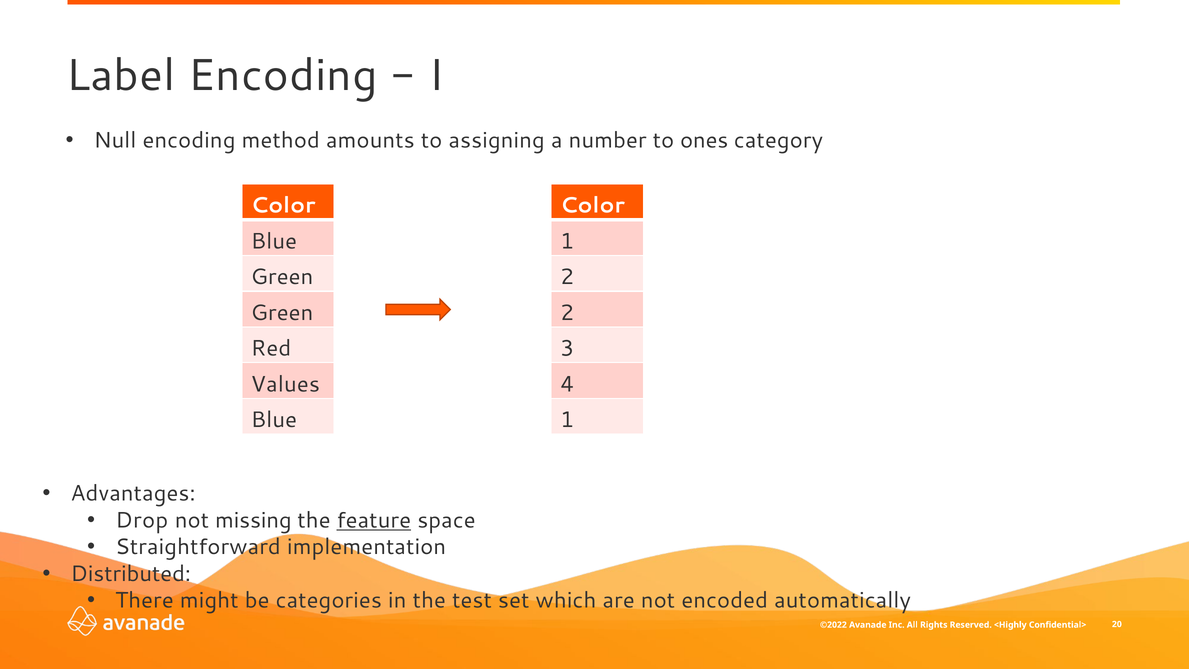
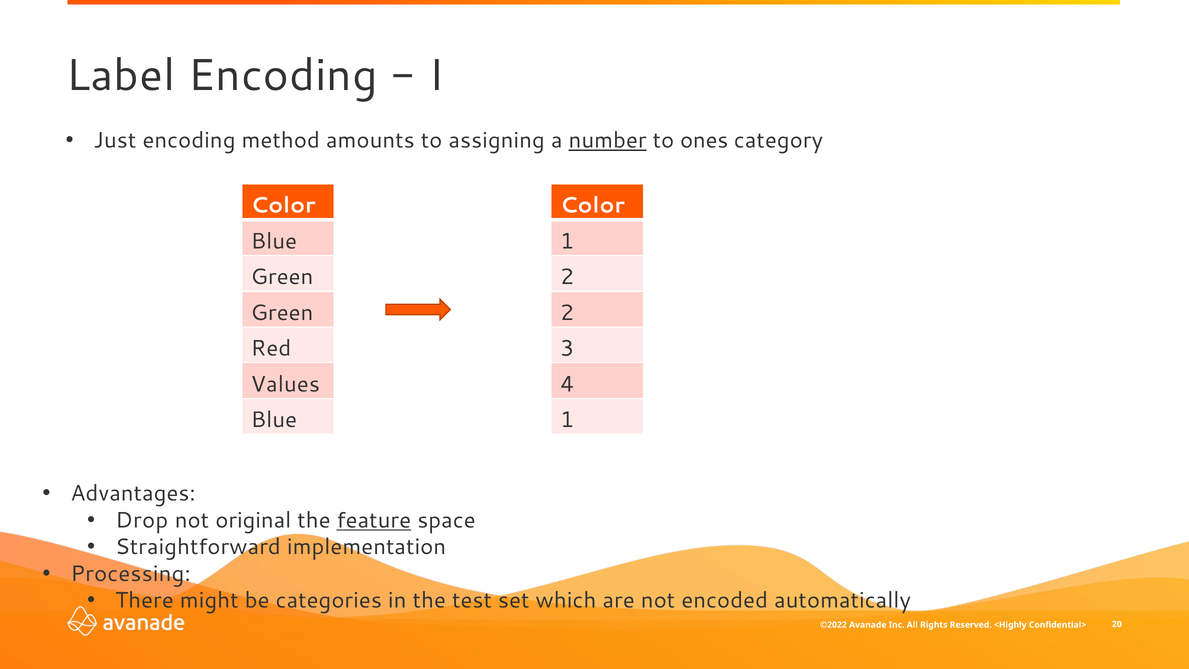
Null: Null -> Just
number underline: none -> present
missing: missing -> original
Distributed: Distributed -> Processing
